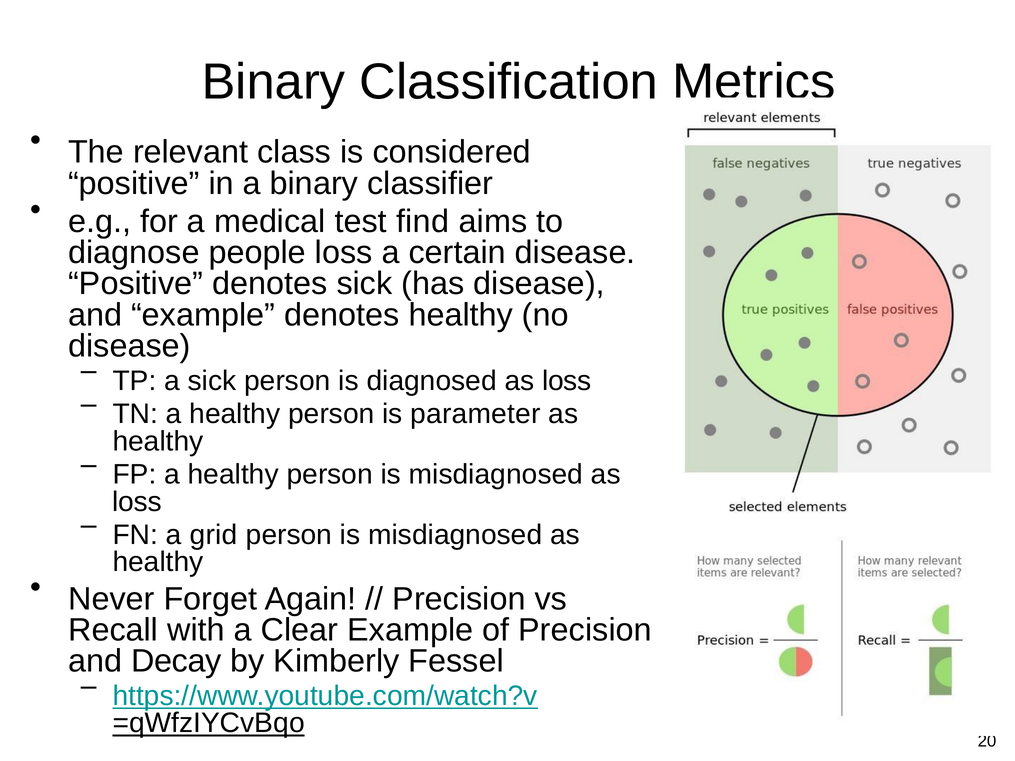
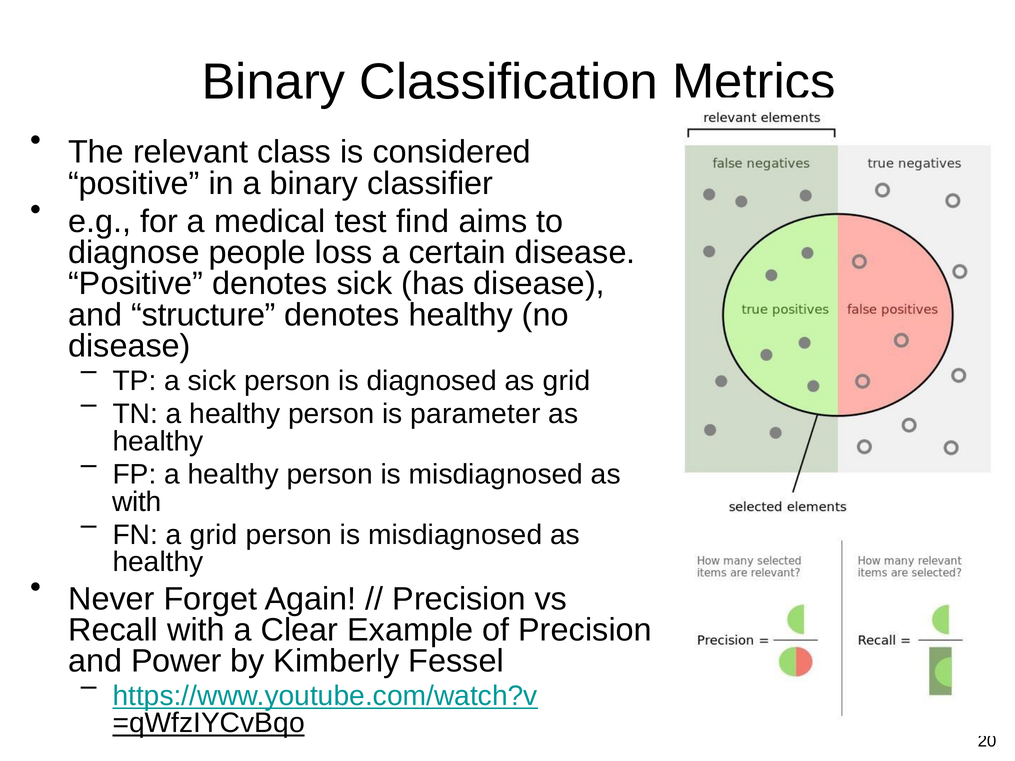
and example: example -> structure
diagnosed as loss: loss -> grid
loss at (137, 502): loss -> with
Decay: Decay -> Power
